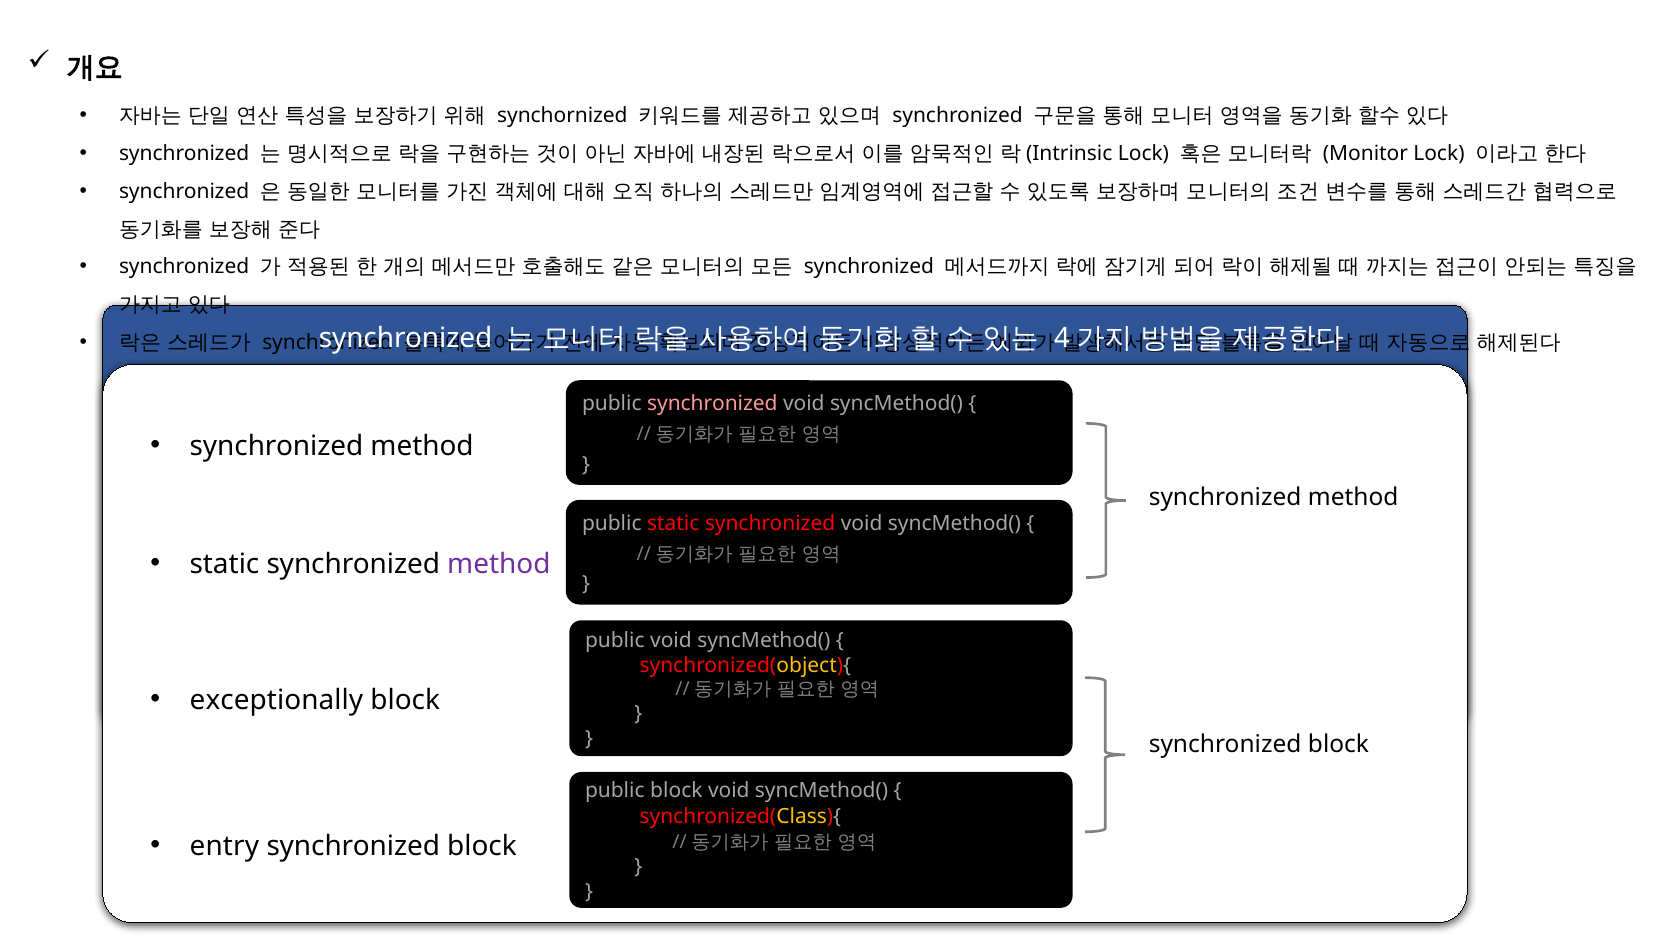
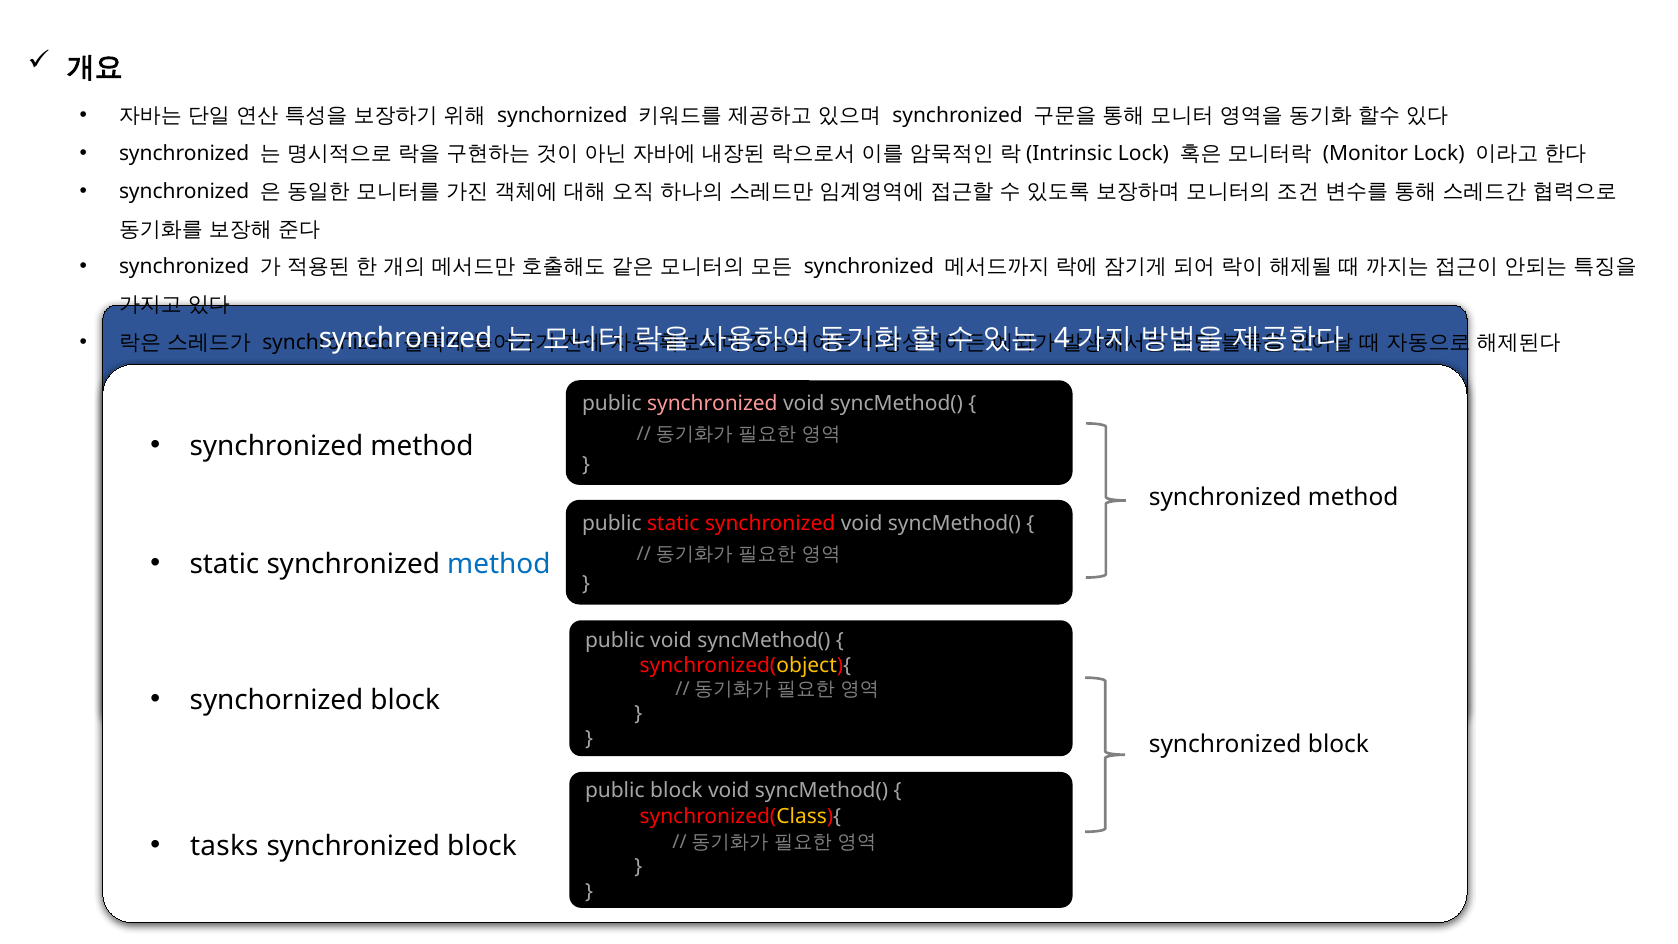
method at (499, 564) colour: purple -> blue
exceptionally at (276, 700): exceptionally -> synchornized
entry: entry -> tasks
